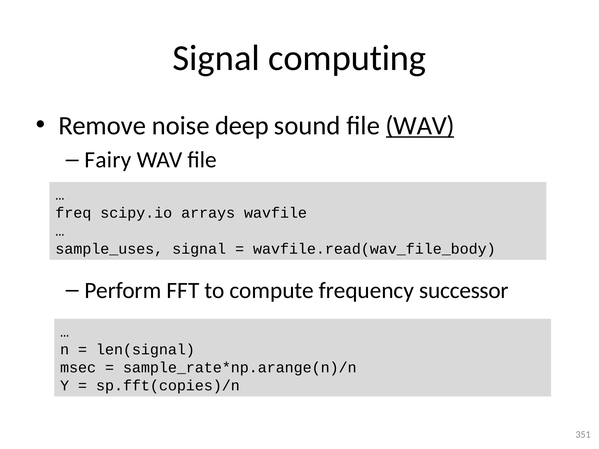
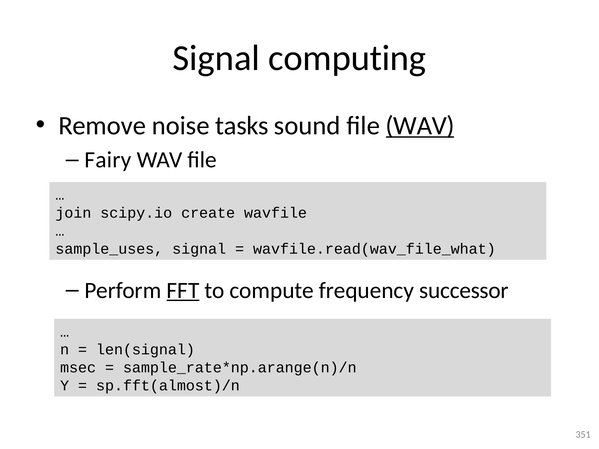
deep: deep -> tasks
freq: freq -> join
arrays: arrays -> create
wavfile.read(wav_file_body: wavfile.read(wav_file_body -> wavfile.read(wav_file_what
FFT underline: none -> present
sp.fft(copies)/n: sp.fft(copies)/n -> sp.fft(almost)/n
